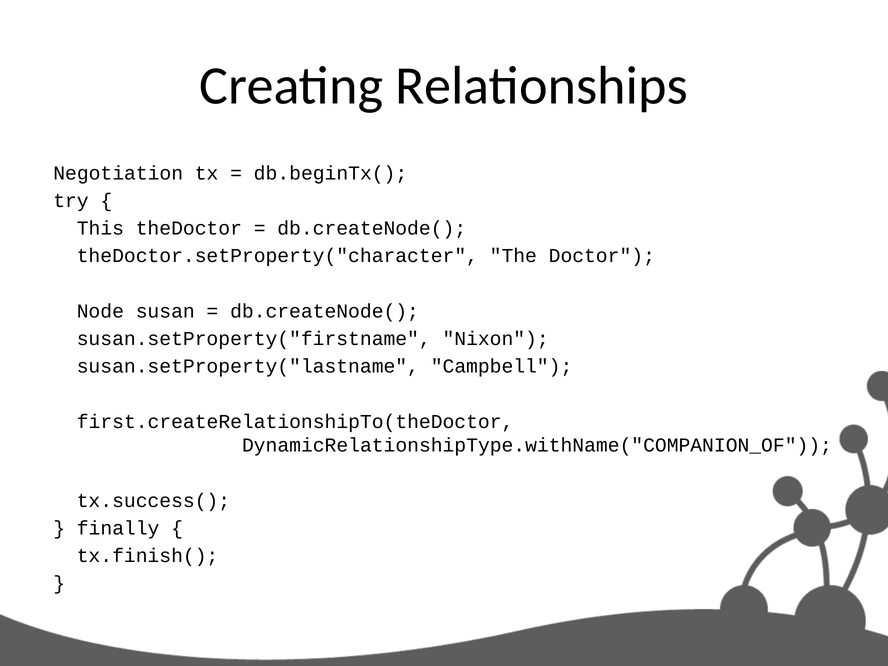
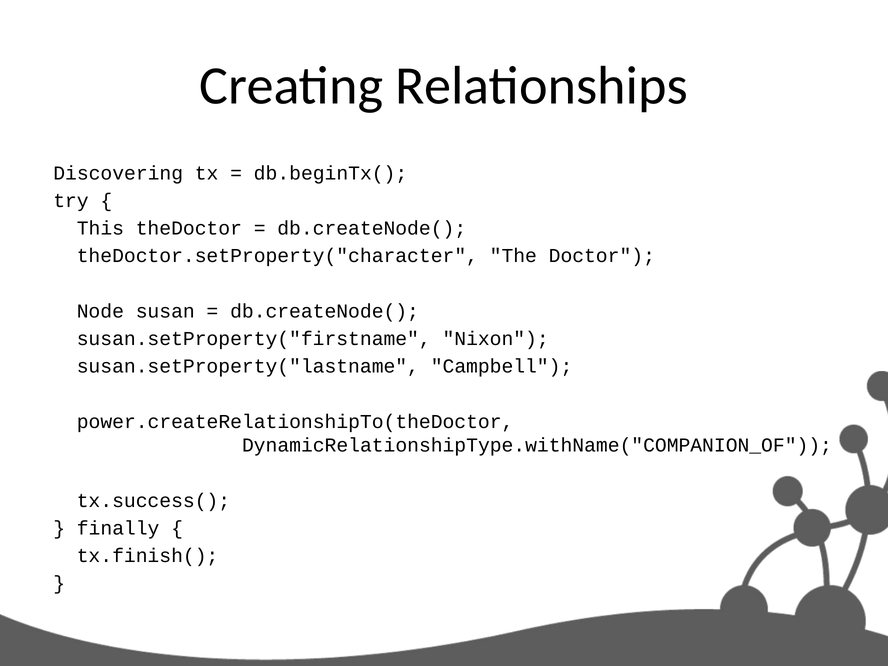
Negotiation: Negotiation -> Discovering
first.createRelationshipTo(theDoctor: first.createRelationshipTo(theDoctor -> power.createRelationshipTo(theDoctor
